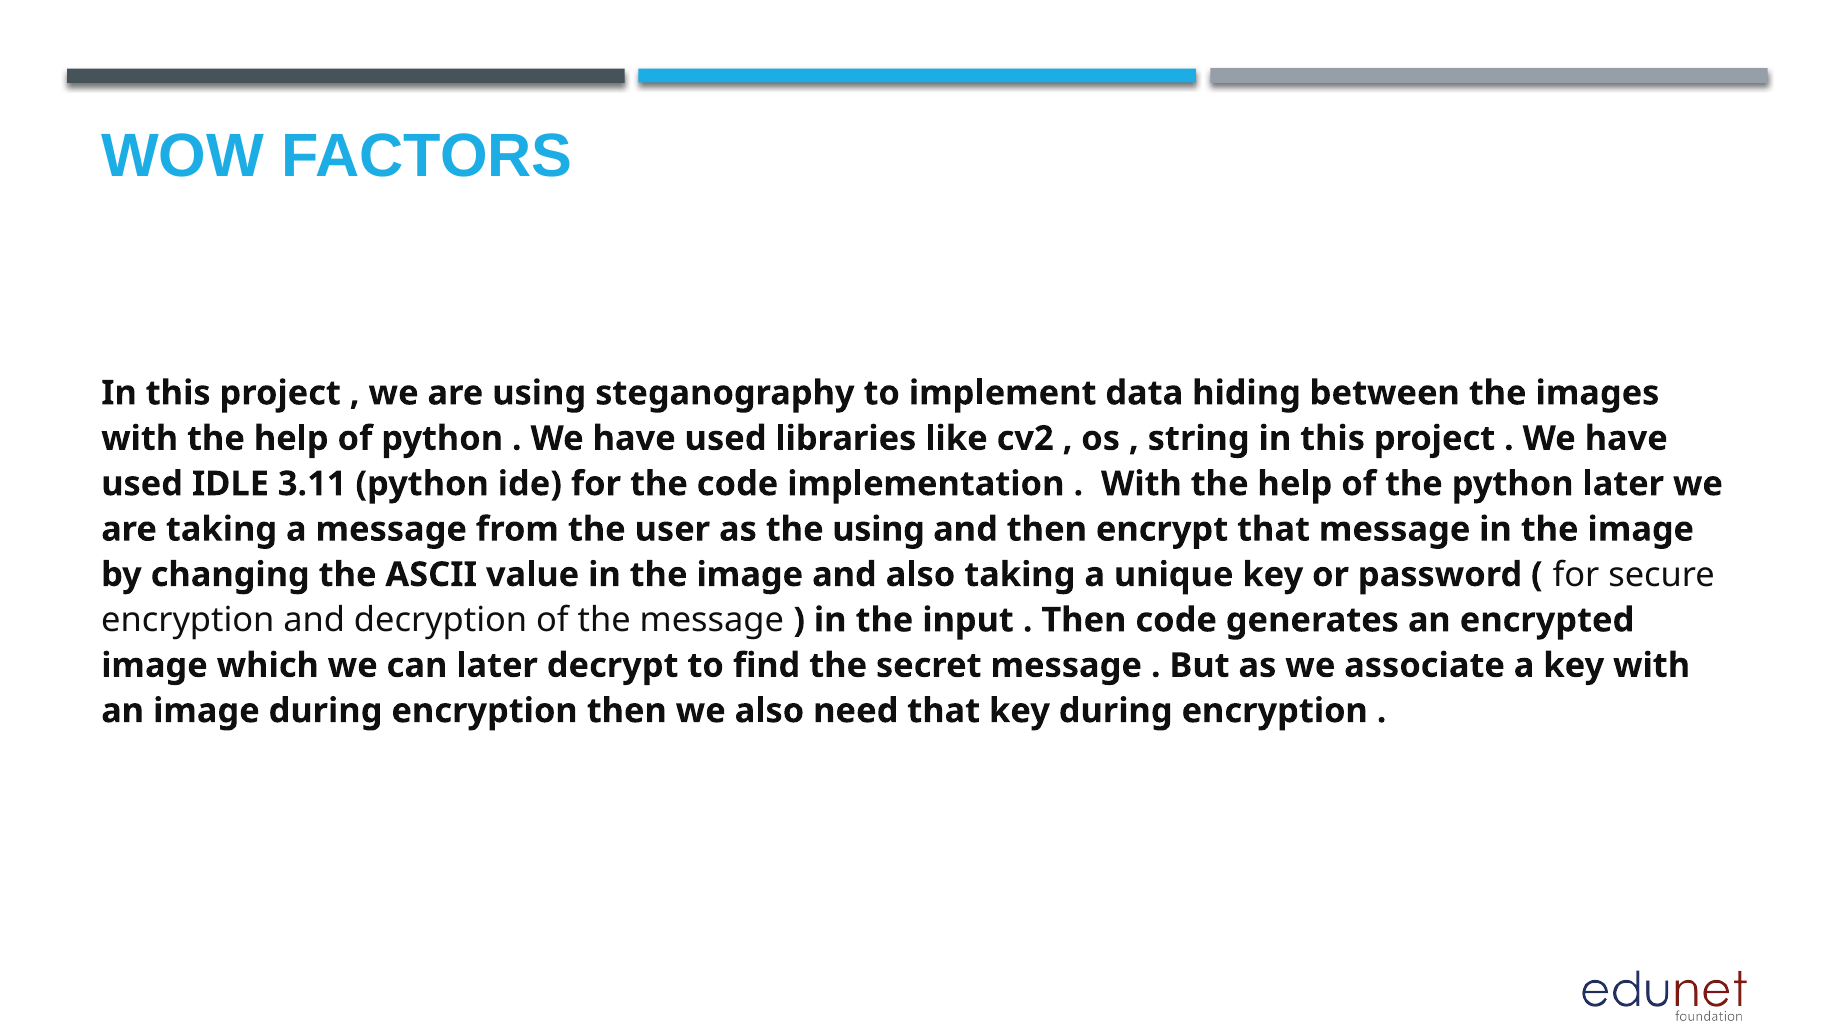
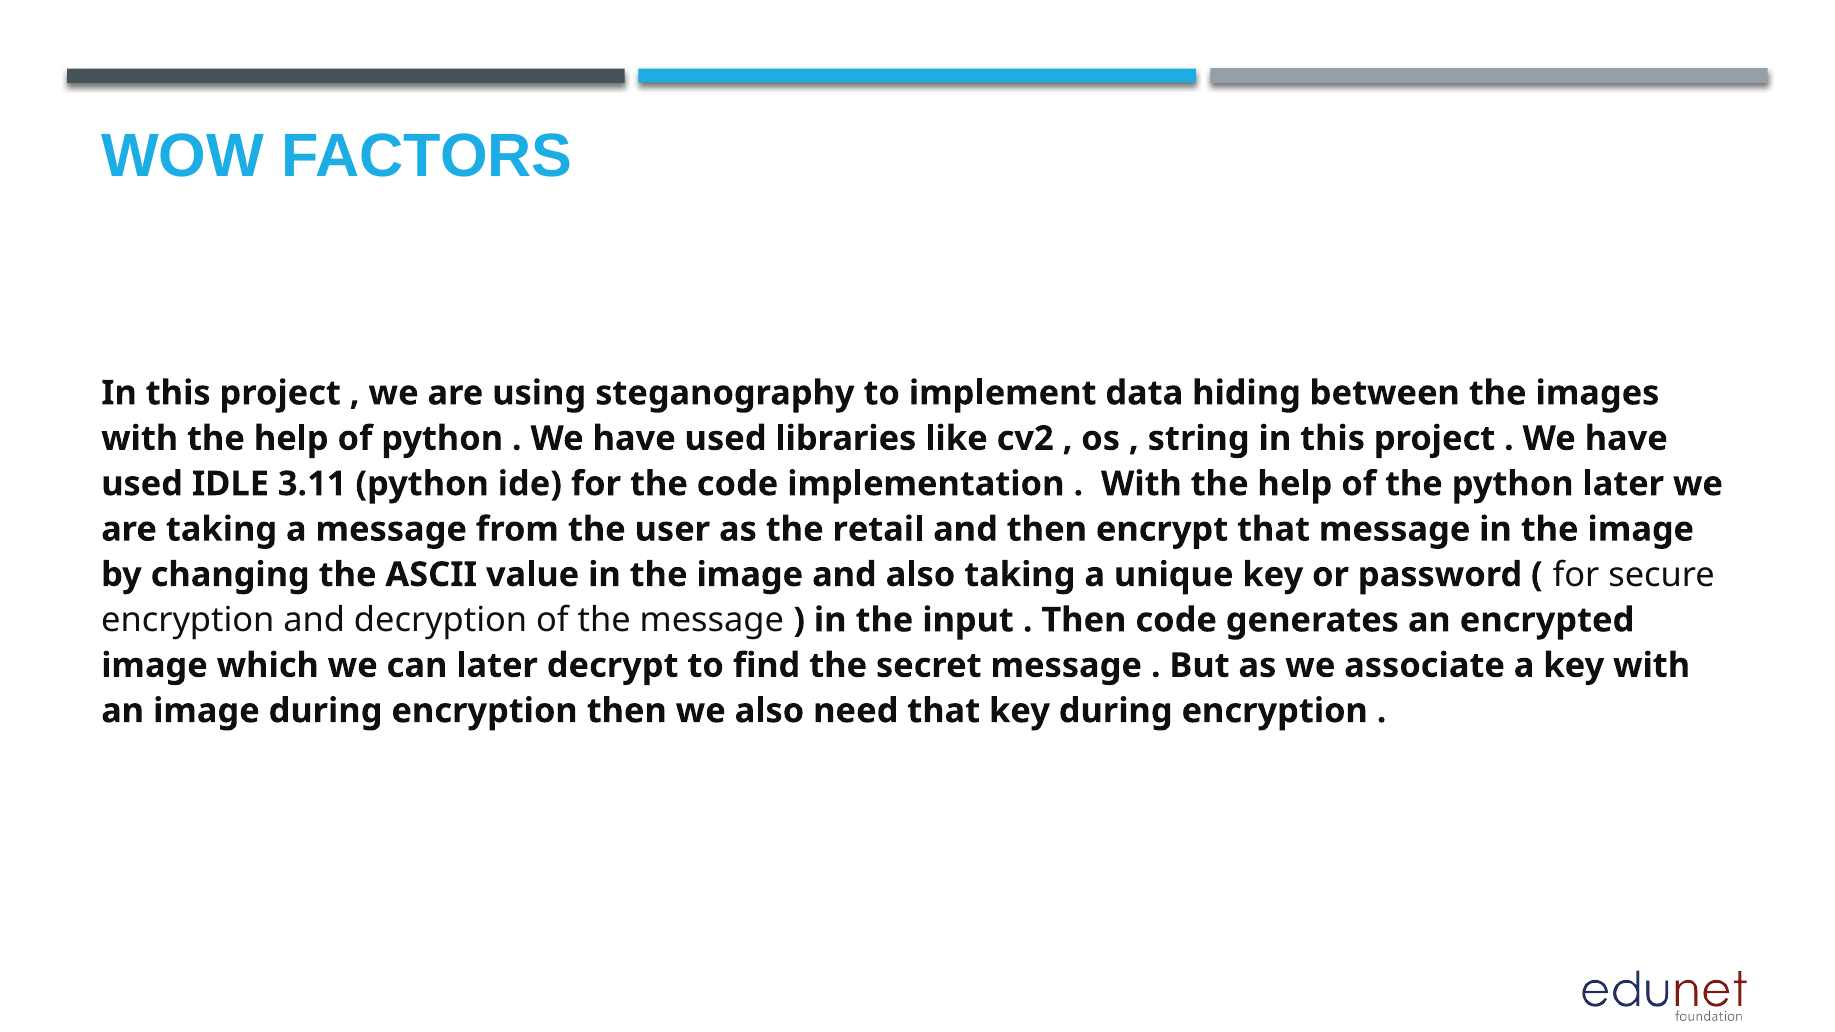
the using: using -> retail
